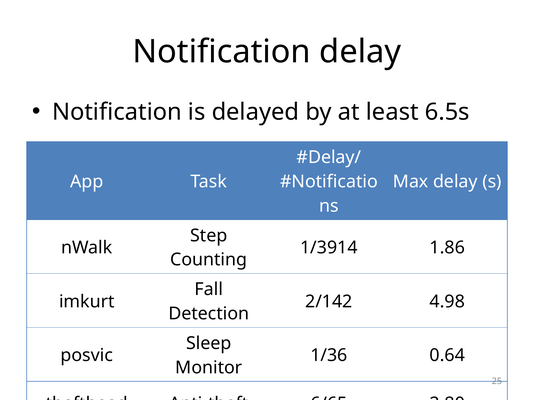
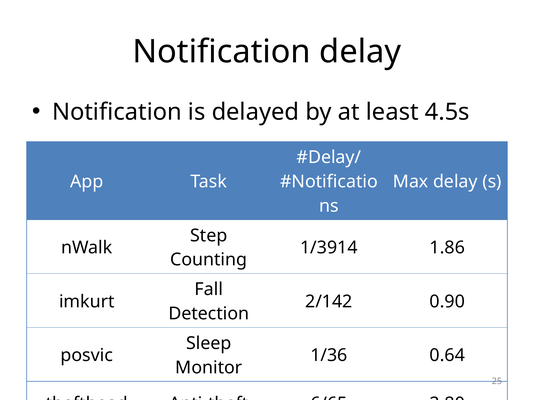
6.5s: 6.5s -> 4.5s
4.98: 4.98 -> 0.90
